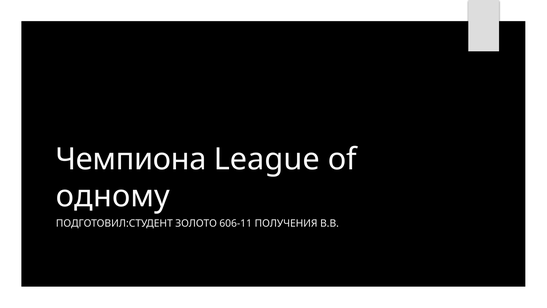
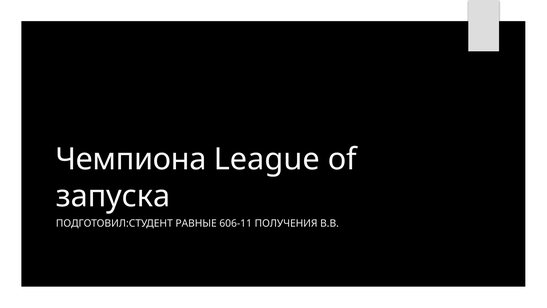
одному: одному -> запуска
ЗОЛОТО: ЗОЛОТО -> РАВНЫЕ
